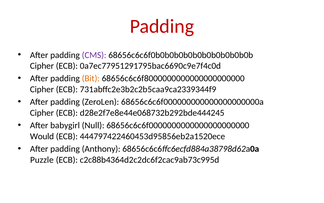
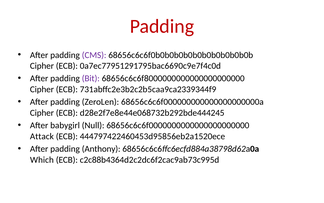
Bit colour: orange -> purple
Would: Would -> Attack
Puzzle: Puzzle -> Which
